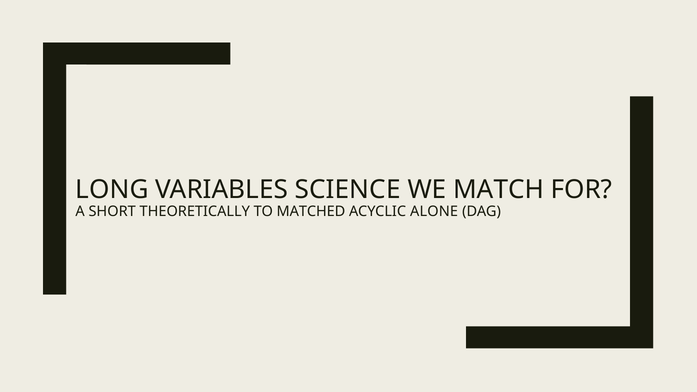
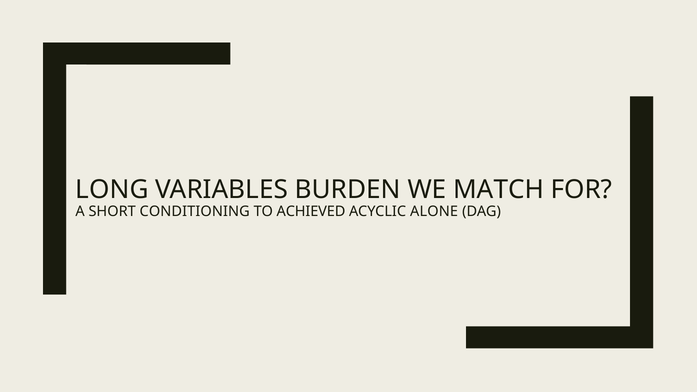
SCIENCE: SCIENCE -> BURDEN
THEORETICALLY: THEORETICALLY -> CONDITIONING
MATCHED: MATCHED -> ACHIEVED
